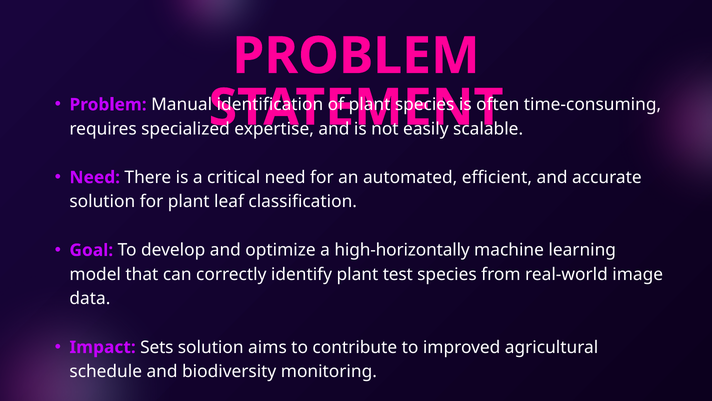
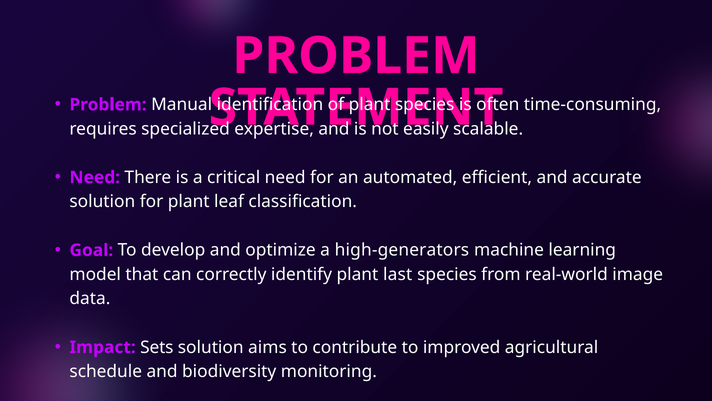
high-horizontally: high-horizontally -> high-generators
test: test -> last
